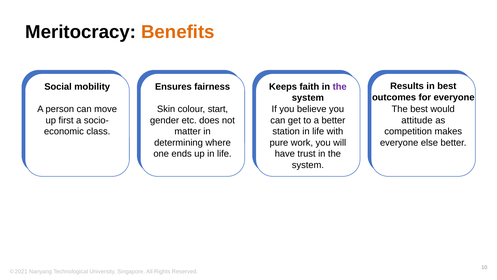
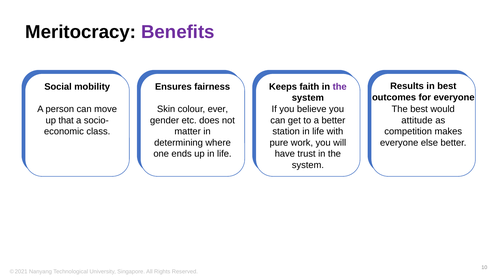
Benefits colour: orange -> purple
start: start -> ever
first: first -> that
